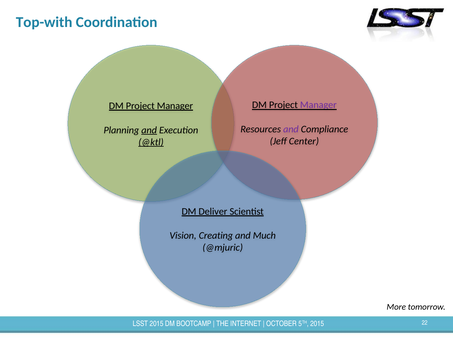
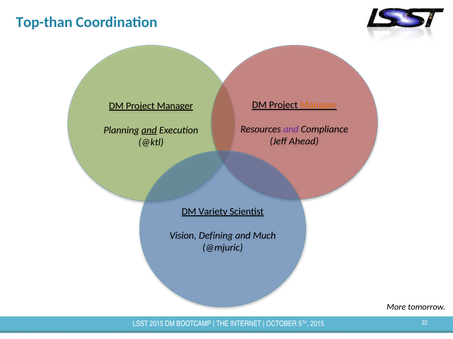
Top-with: Top-with -> Top-than
Manager at (318, 105) colour: purple -> orange
Center: Center -> Ahead
@ktl underline: present -> none
Deliver: Deliver -> Variety
Creating: Creating -> Defining
